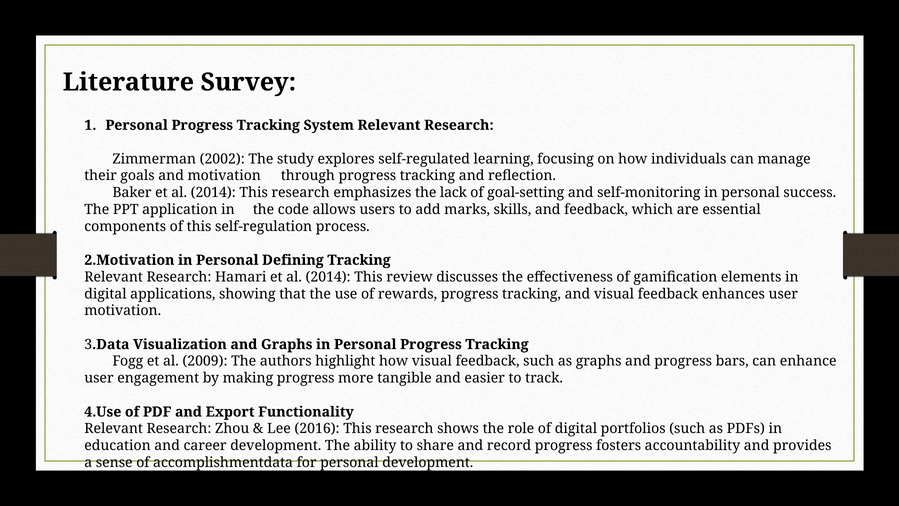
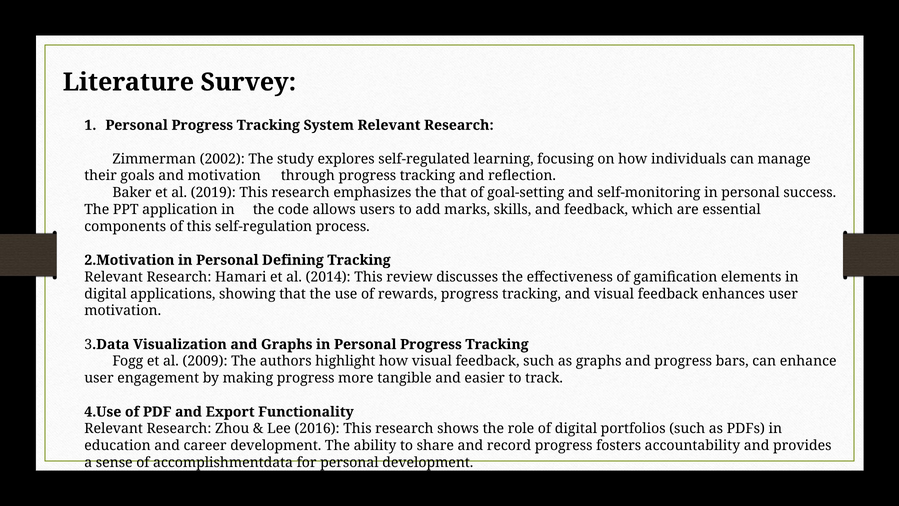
Baker et al 2014: 2014 -> 2019
the lack: lack -> that
